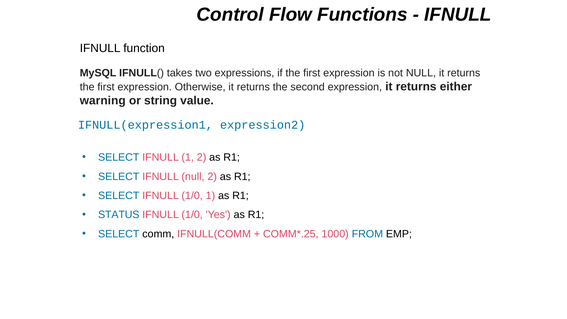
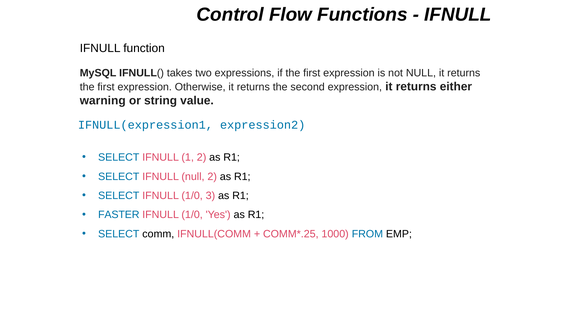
1/0 1: 1 -> 3
STATUS: STATUS -> FASTER
